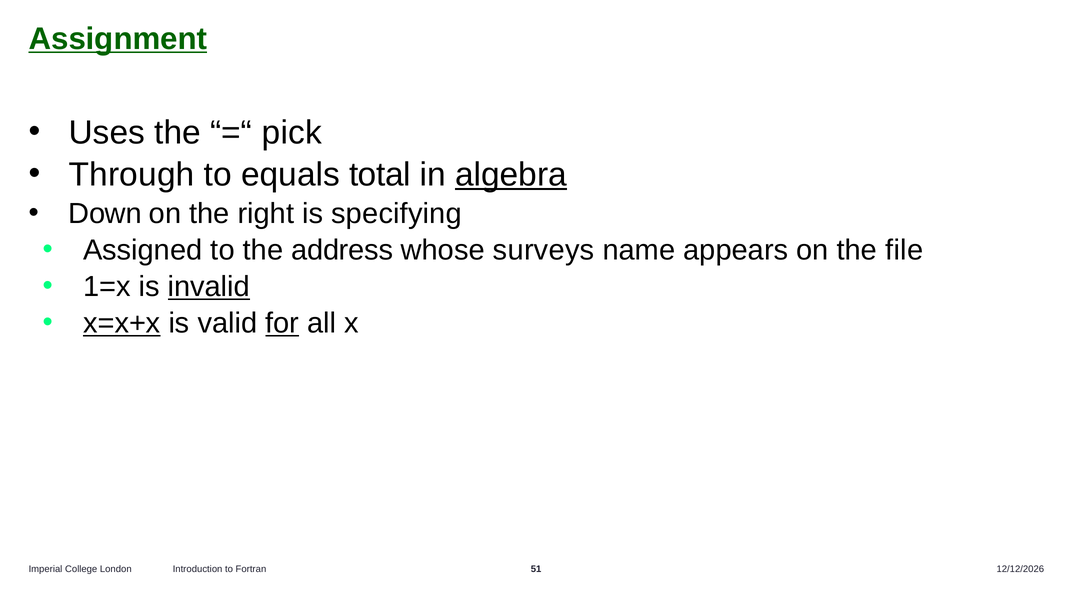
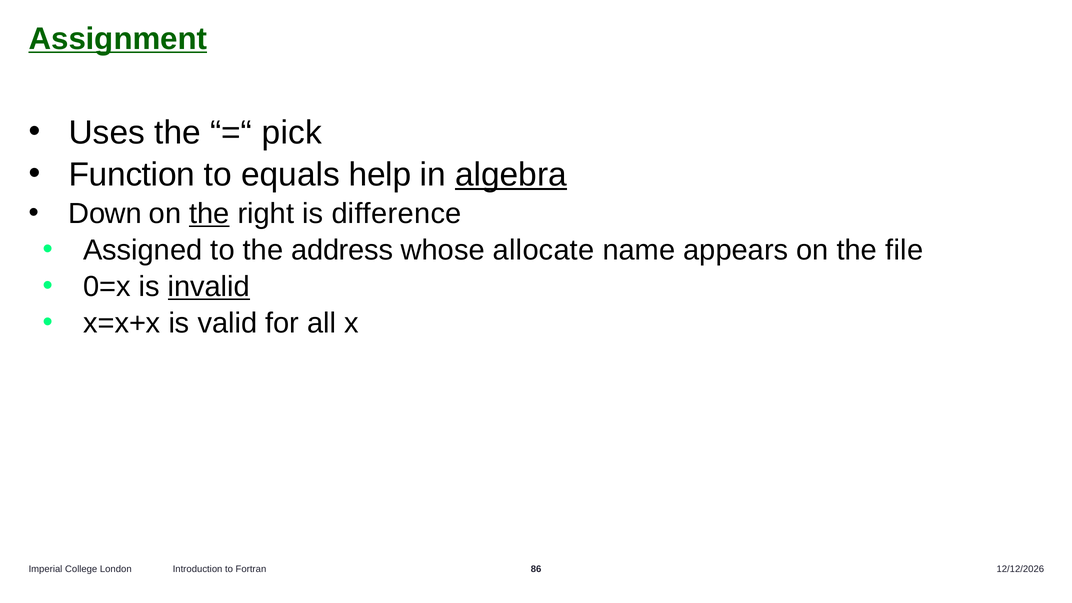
Through: Through -> Function
total: total -> help
the at (209, 214) underline: none -> present
specifying: specifying -> difference
surveys: surveys -> allocate
1=x: 1=x -> 0=x
x=x+x underline: present -> none
for underline: present -> none
51: 51 -> 86
